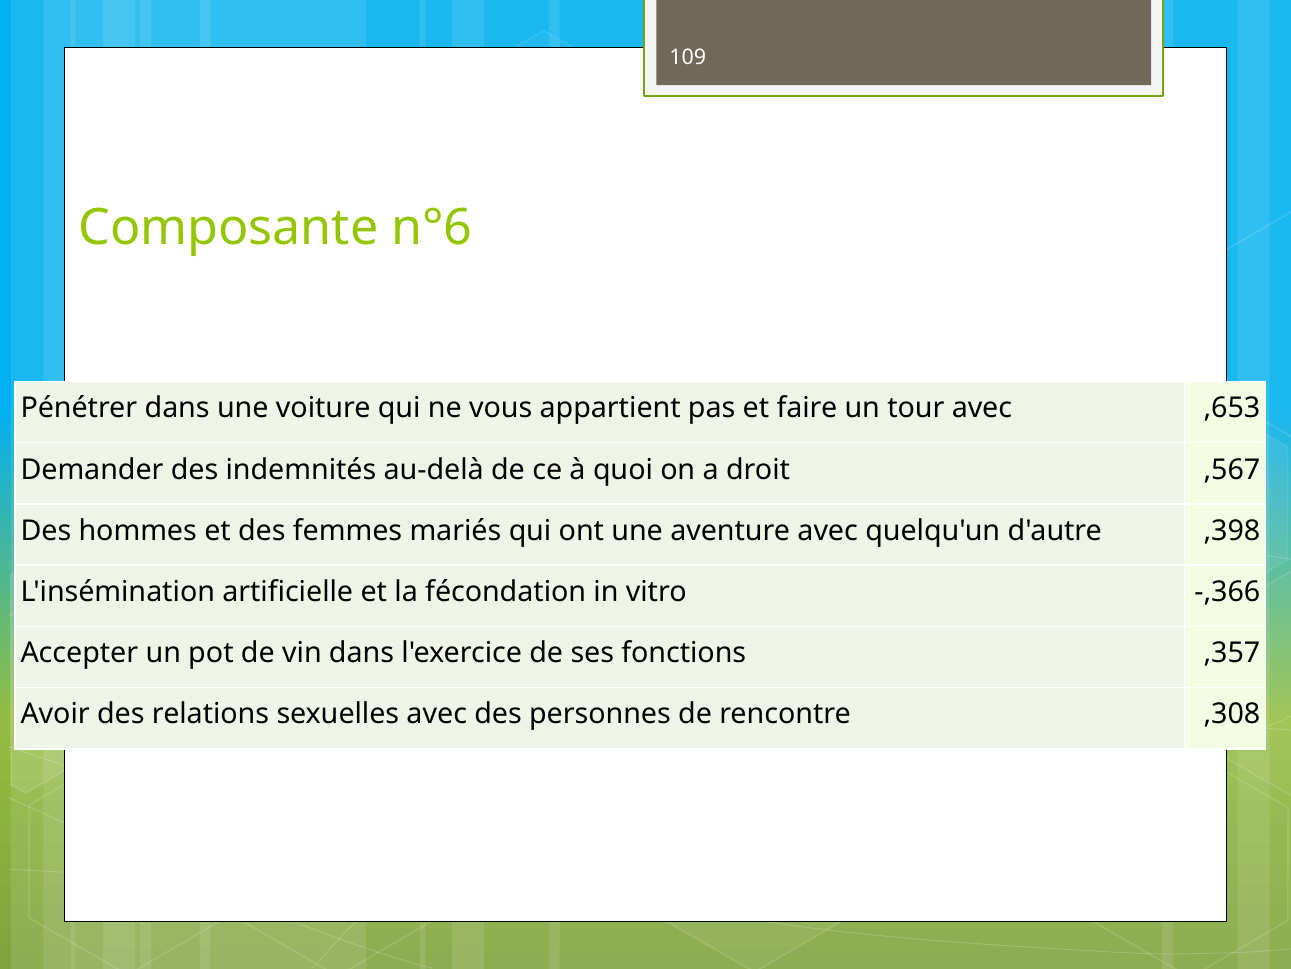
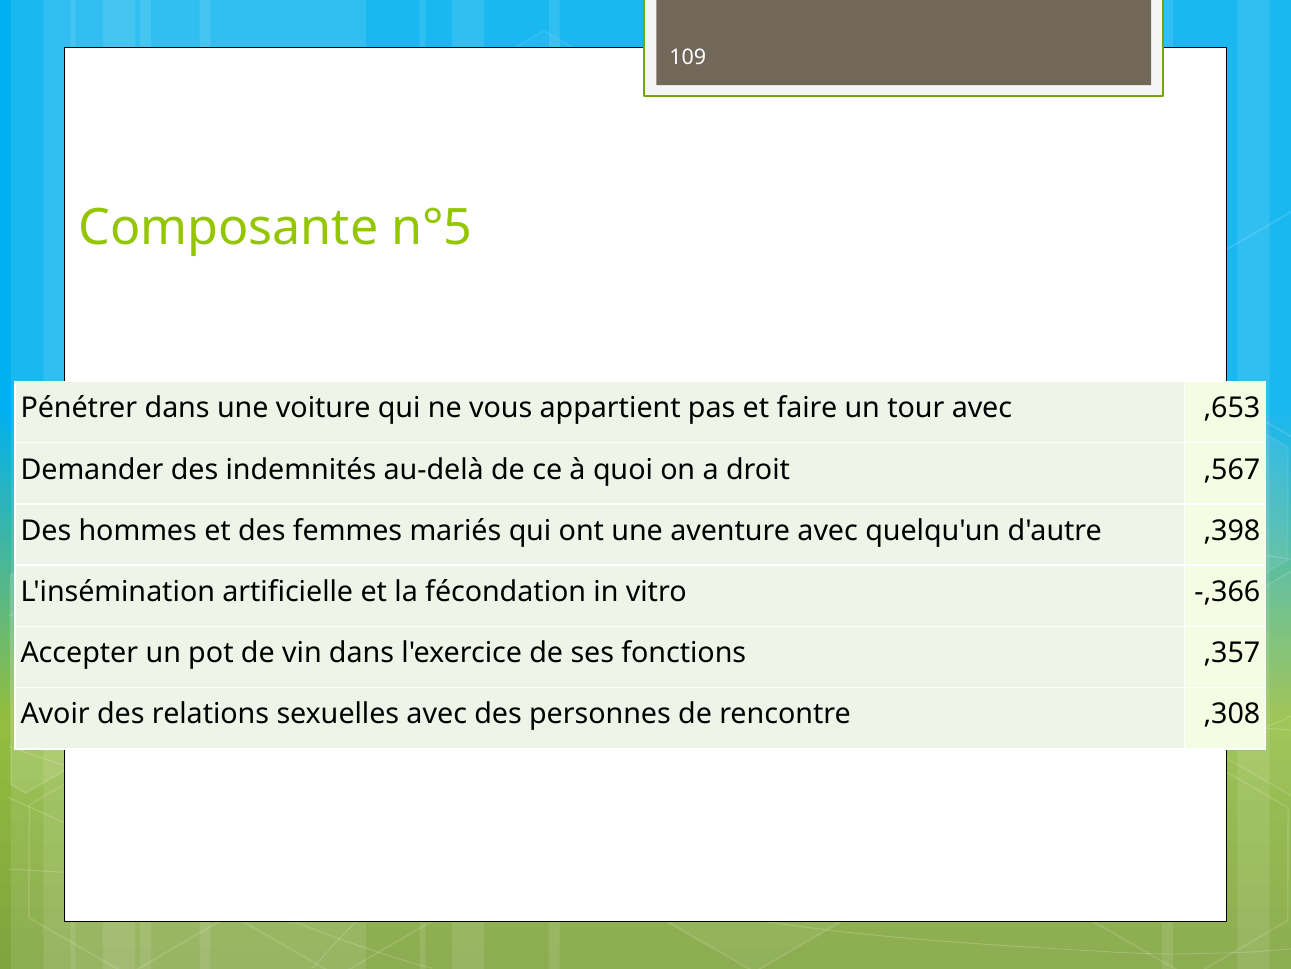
n°6: n°6 -> n°5
